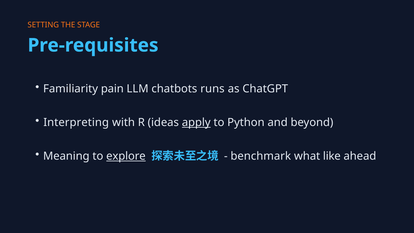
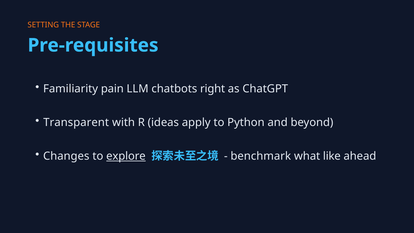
runs: runs -> right
Interpreting: Interpreting -> Transparent
apply underline: present -> none
Meaning: Meaning -> Changes
